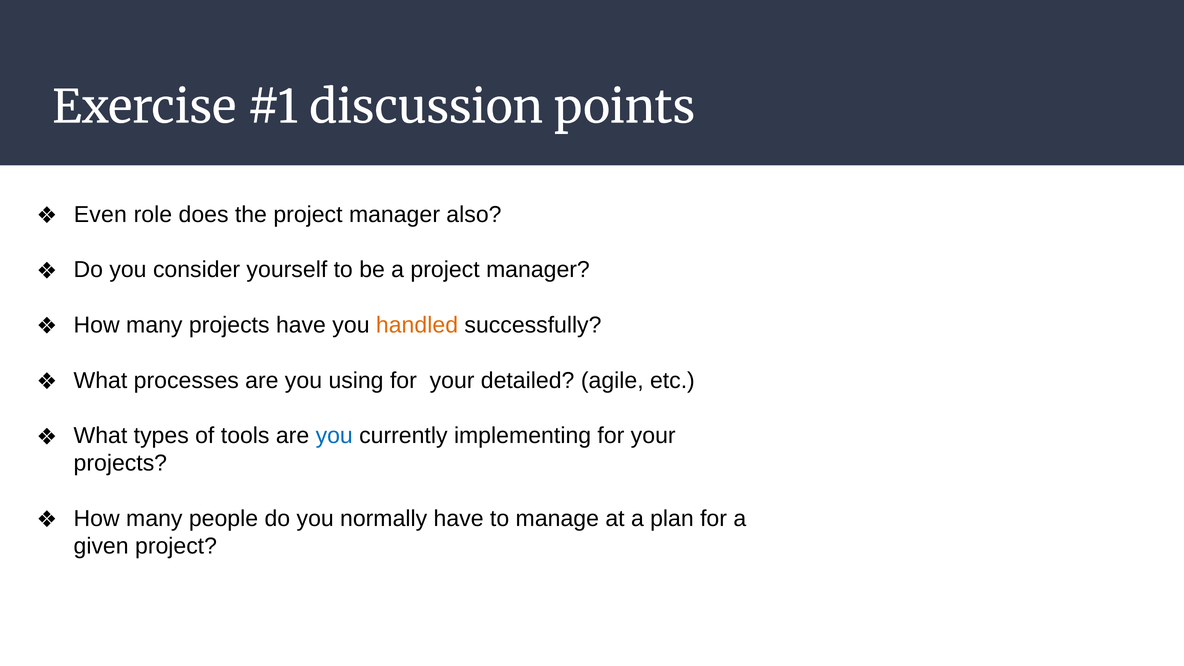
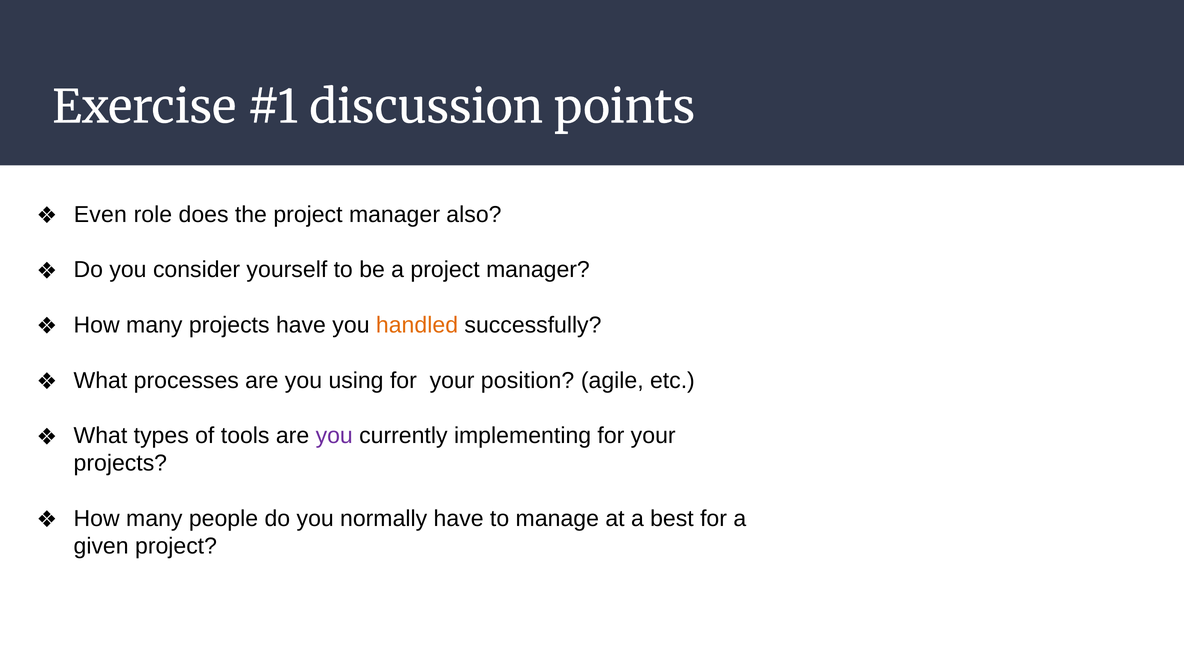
detailed: detailed -> position
you at (334, 436) colour: blue -> purple
plan: plan -> best
